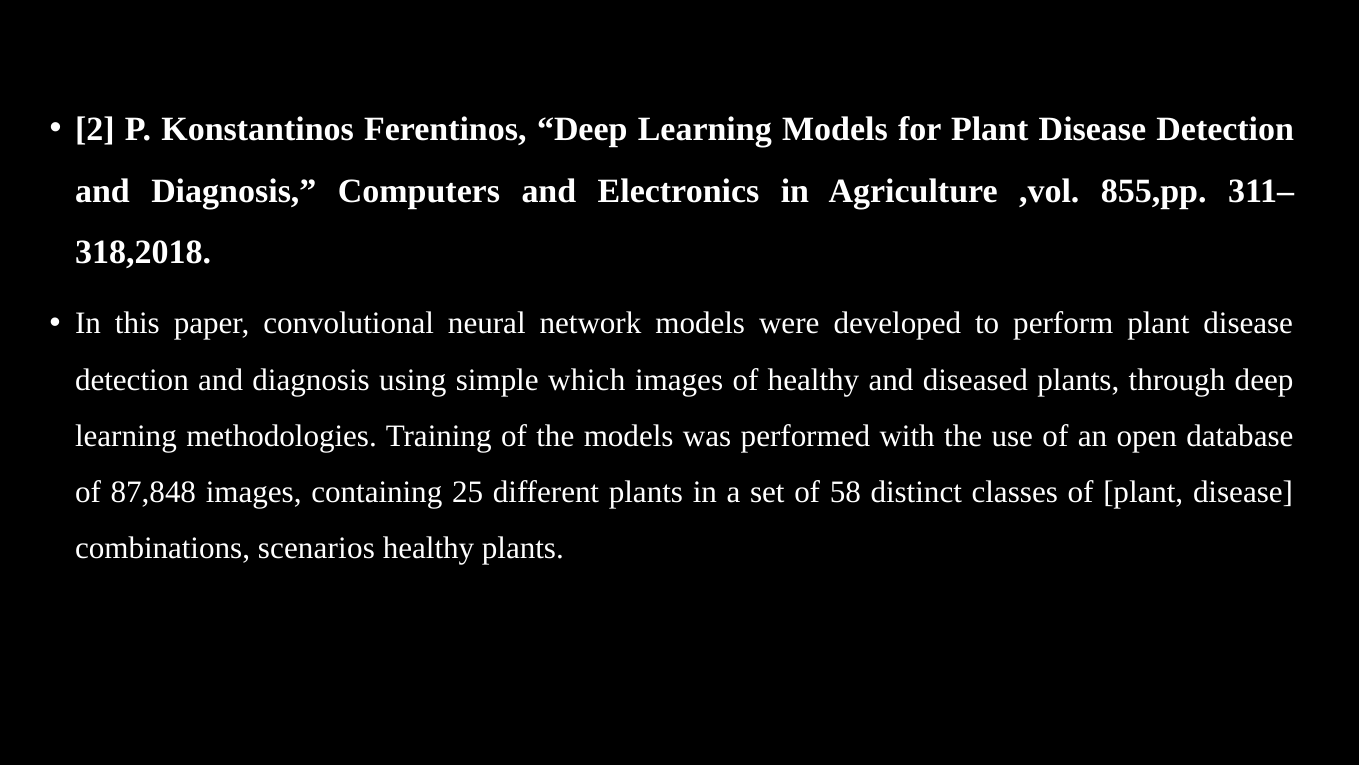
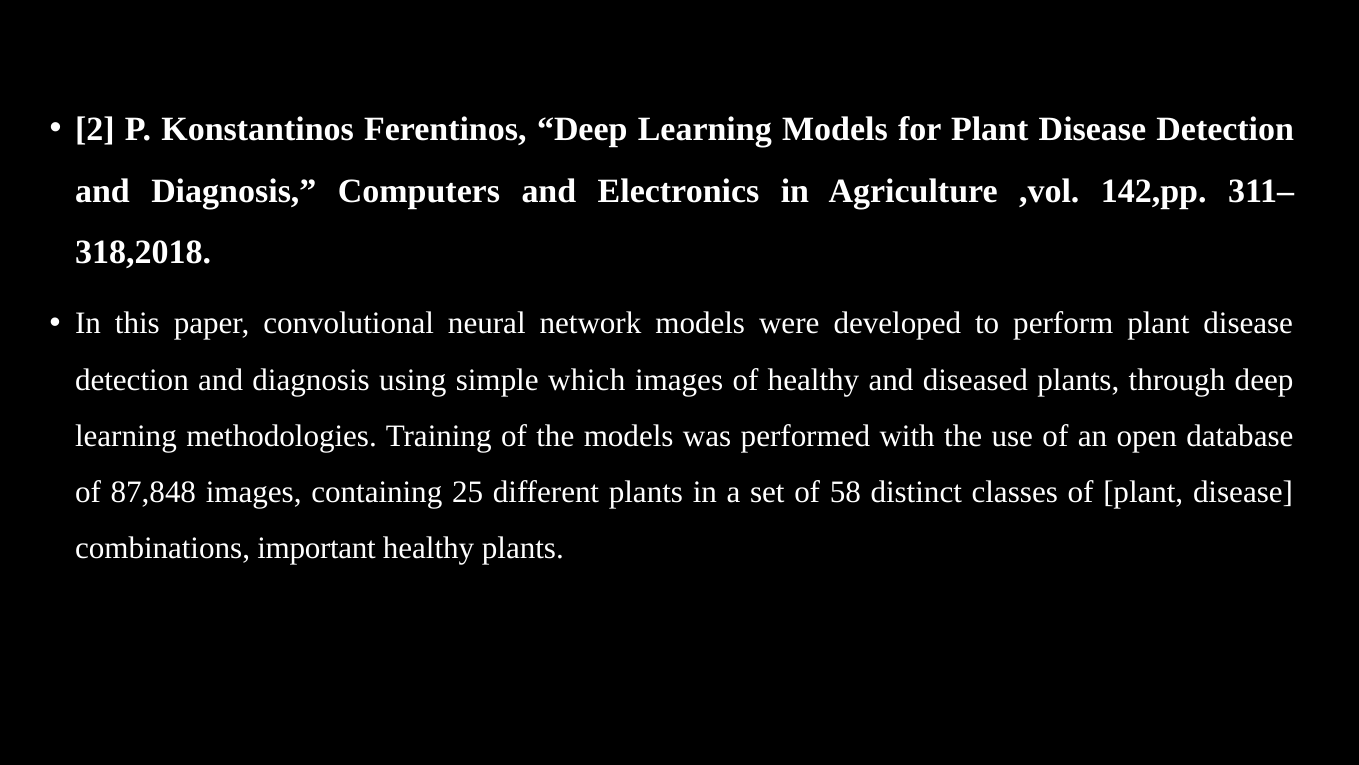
855,pp: 855,pp -> 142,pp
scenarios: scenarios -> important
